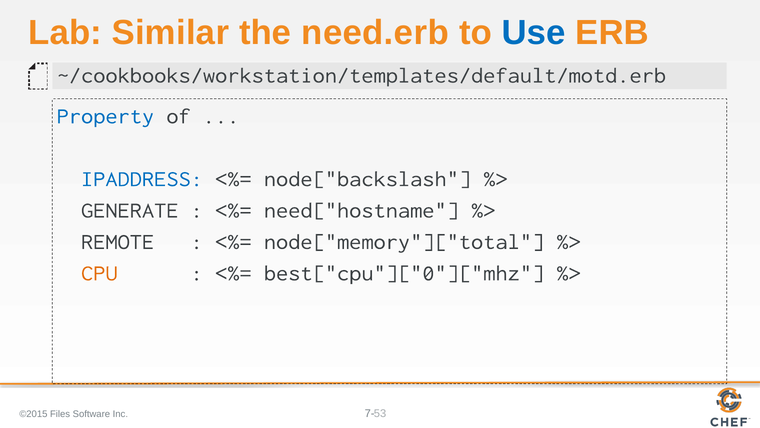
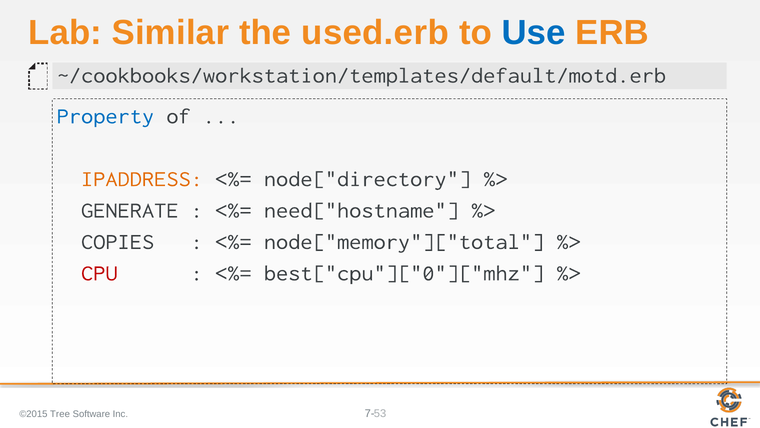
need.erb: need.erb -> used.erb
IPADDRESS colour: blue -> orange
node["backslash: node["backslash -> node["directory
REMOTE: REMOTE -> COPIES
CPU colour: orange -> red
Files: Files -> Tree
